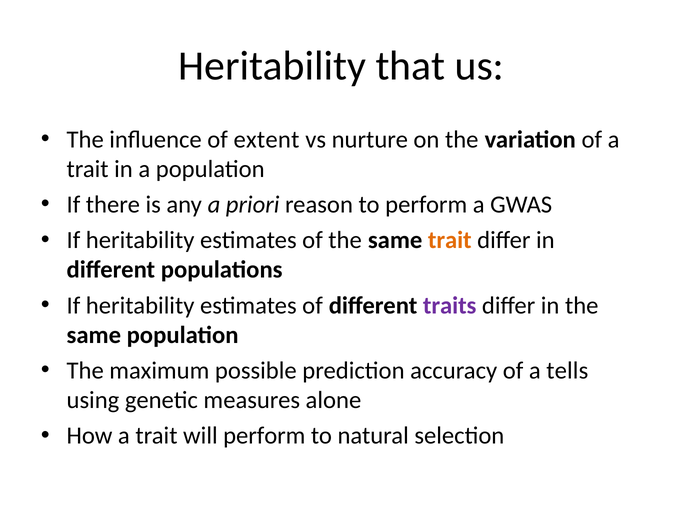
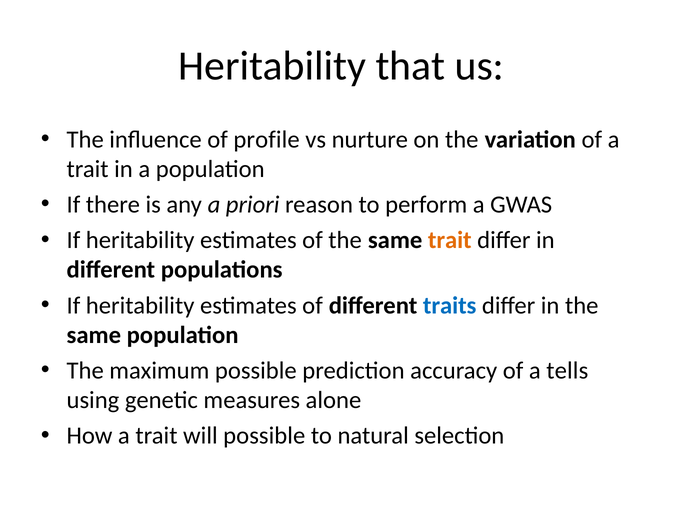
extent: extent -> profile
traits colour: purple -> blue
will perform: perform -> possible
